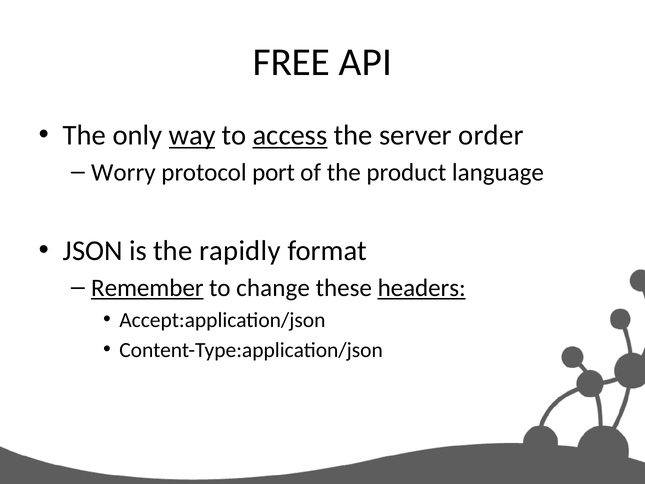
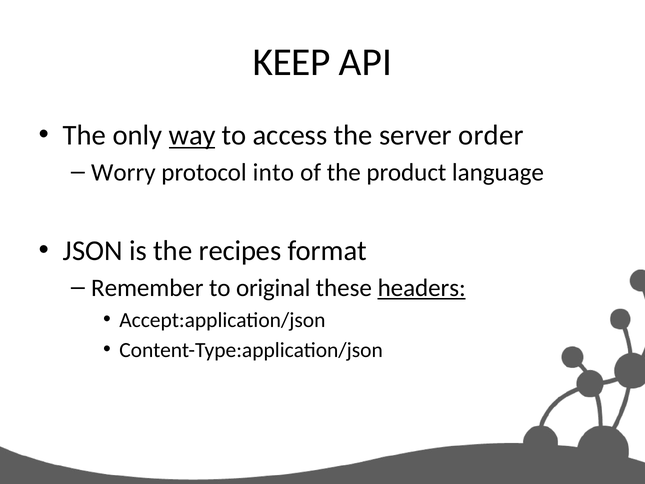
FREE: FREE -> KEEP
access underline: present -> none
port: port -> into
rapidly: rapidly -> recipes
Remember underline: present -> none
change: change -> original
